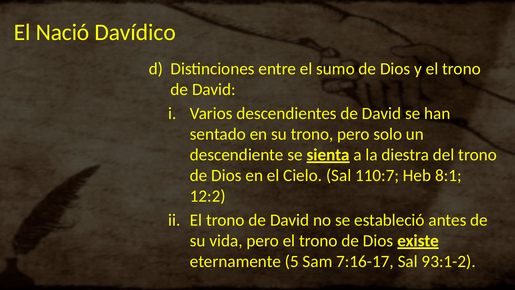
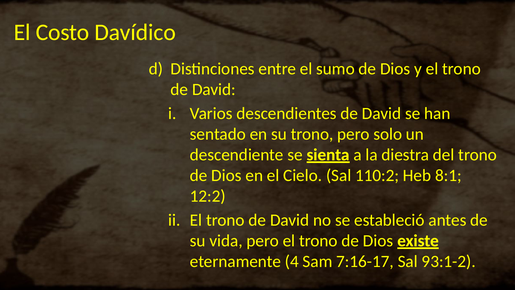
Nació: Nació -> Costo
110:7: 110:7 -> 110:2
5: 5 -> 4
